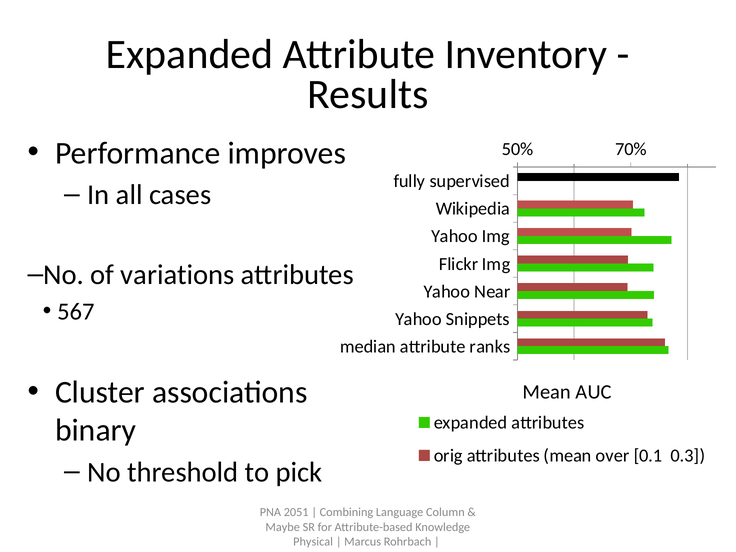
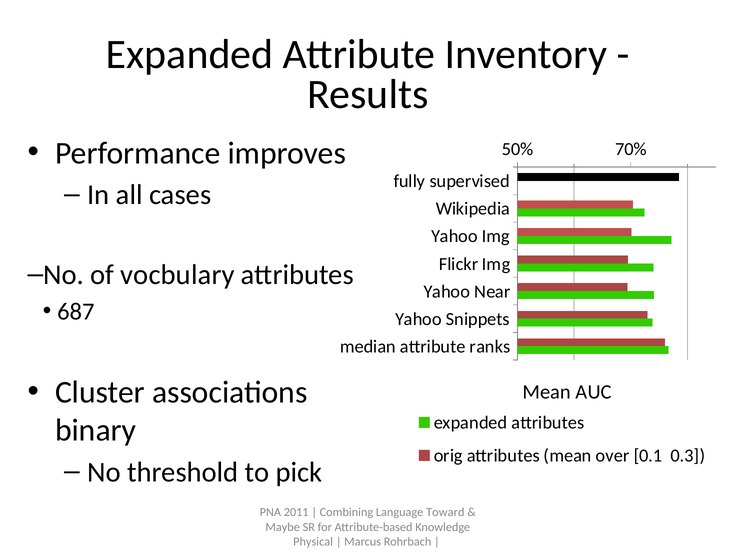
variations: variations -> vocbulary
567: 567 -> 687
2051: 2051 -> 2011
Column: Column -> Toward
